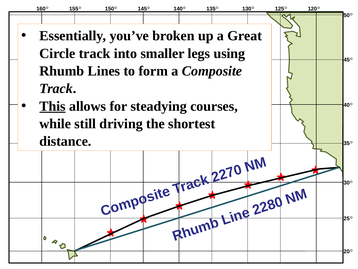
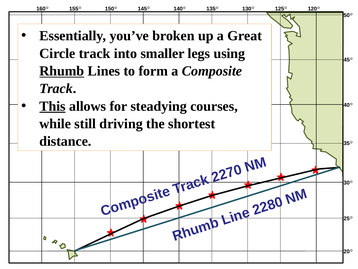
Rhumb underline: none -> present
